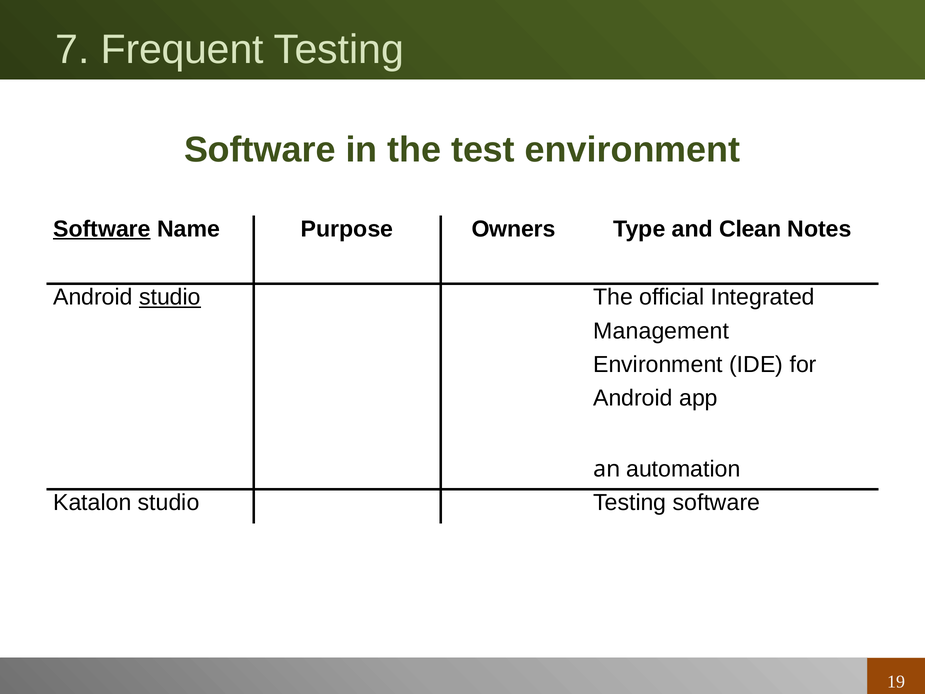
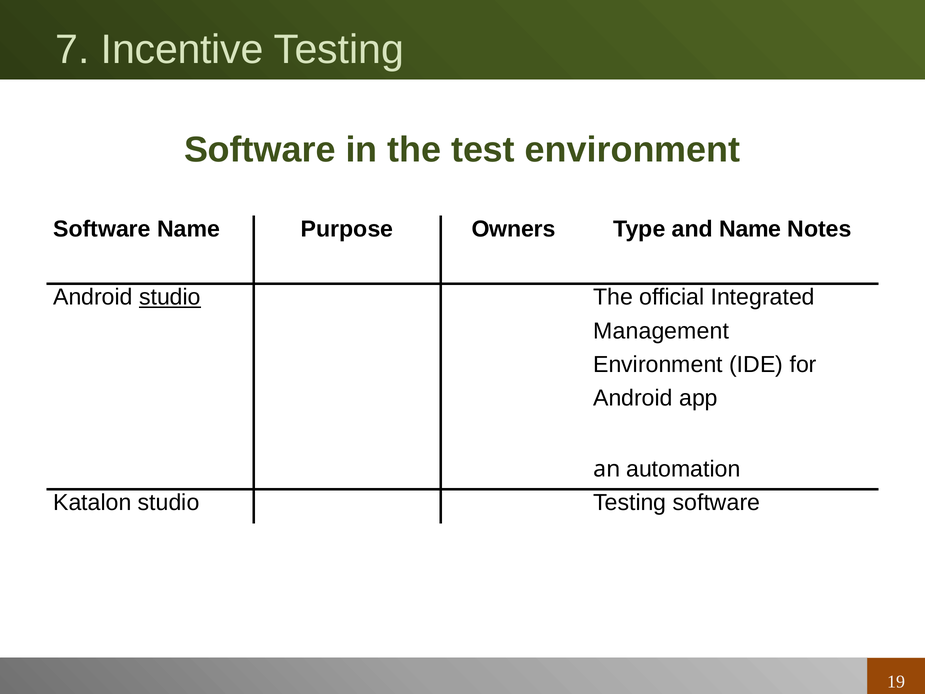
Frequent: Frequent -> Incentive
Software at (102, 229) underline: present -> none
and Clean: Clean -> Name
